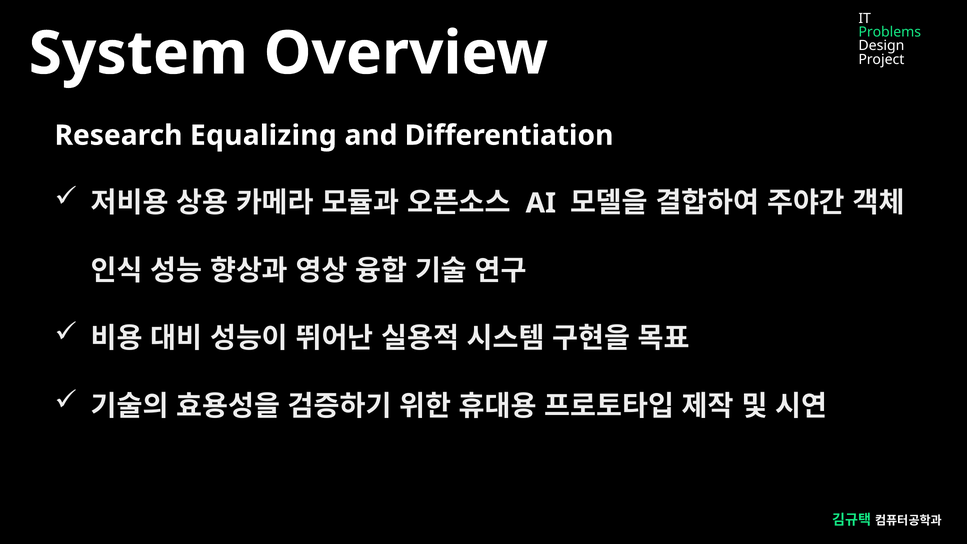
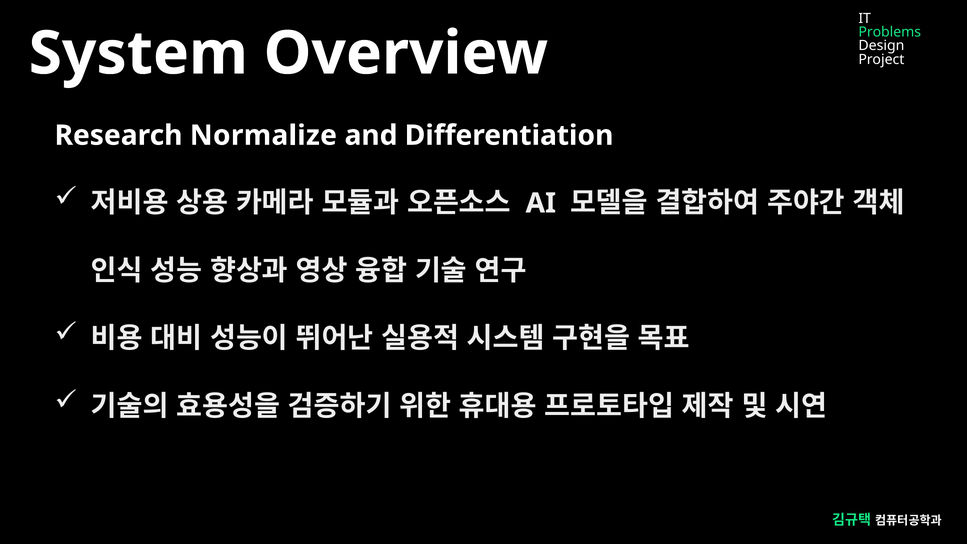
Equalizing: Equalizing -> Normalize
